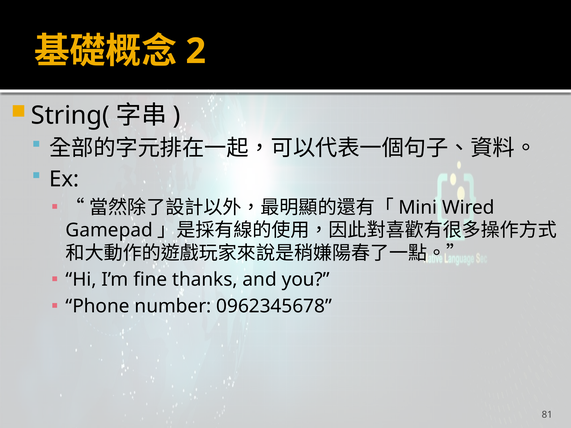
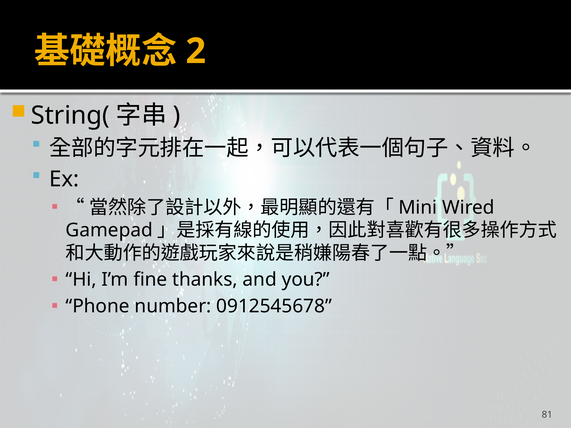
0962345678: 0962345678 -> 0912545678
